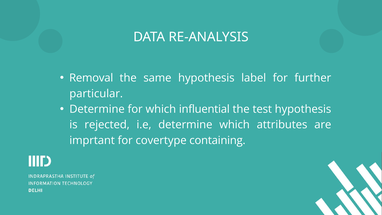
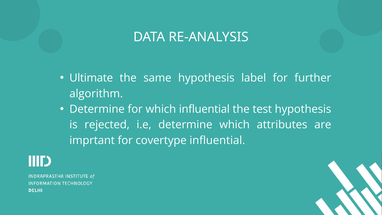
Removal: Removal -> Ultimate
particular: particular -> algorithm
covertype containing: containing -> influential
